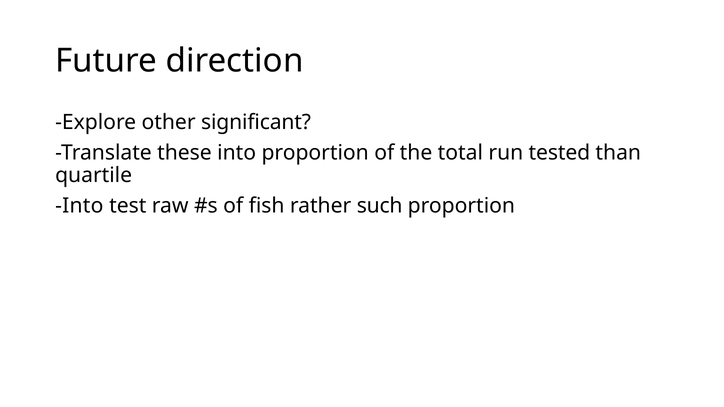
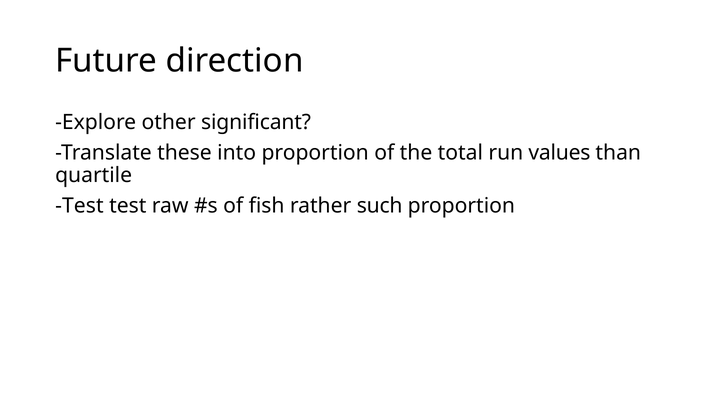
tested: tested -> values
Into at (79, 206): Into -> Test
